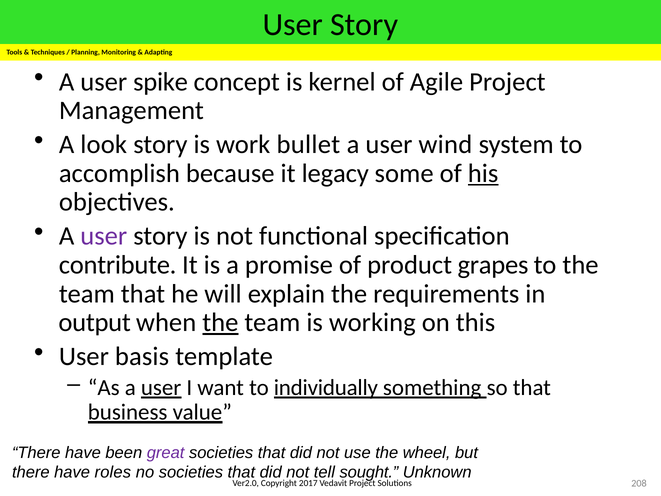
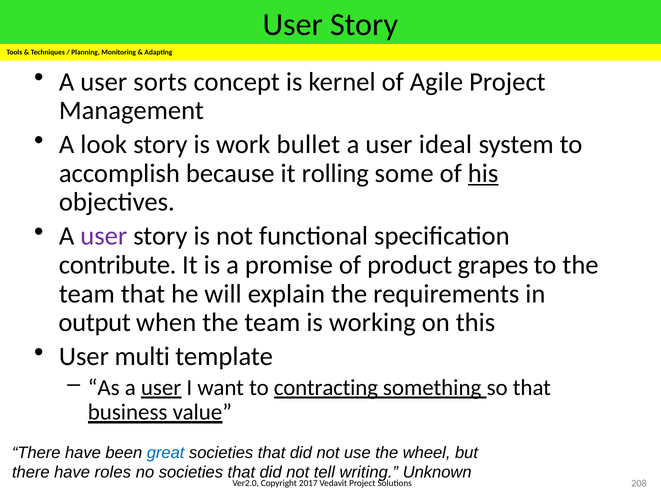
spike: spike -> sorts
wind: wind -> ideal
legacy: legacy -> rolling
the at (220, 322) underline: present -> none
basis: basis -> multi
individually: individually -> contracting
great colour: purple -> blue
sought: sought -> writing
